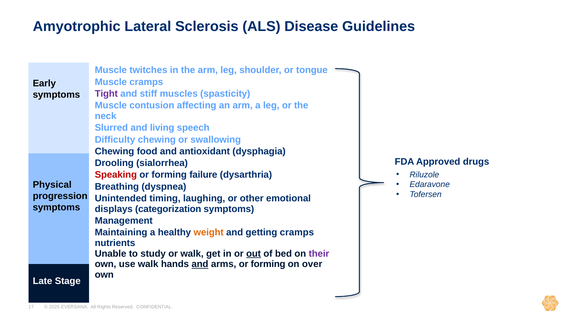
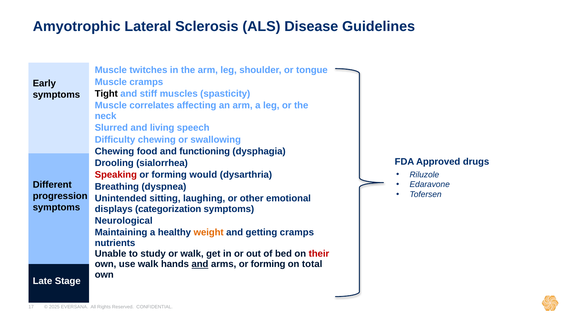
Tight colour: purple -> black
contusion: contusion -> correlates
antioxidant: antioxidant -> functioning
failure: failure -> would
Physical: Physical -> Different
timing: timing -> sitting
Management: Management -> Neurological
out underline: present -> none
their colour: purple -> red
over: over -> total
